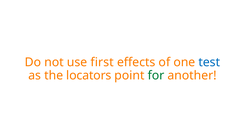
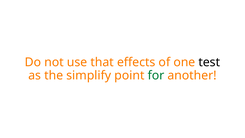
first: first -> that
test colour: blue -> black
locators: locators -> simplify
